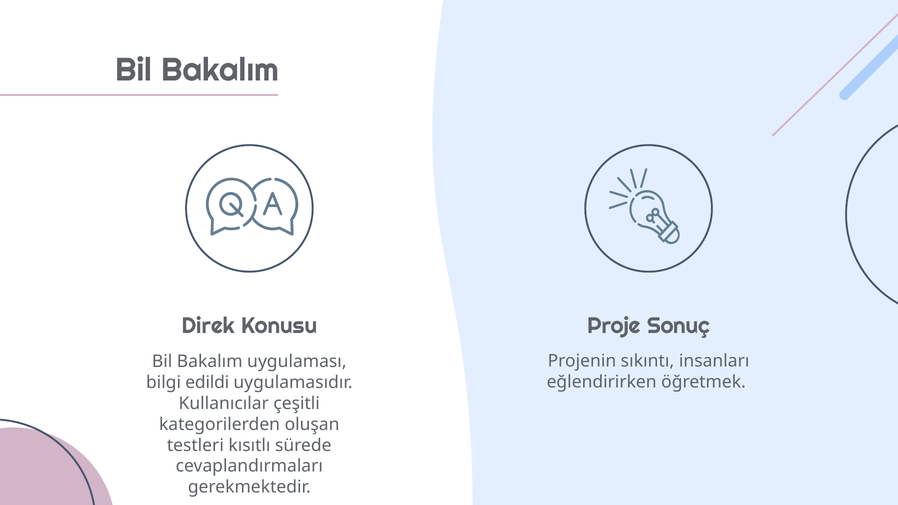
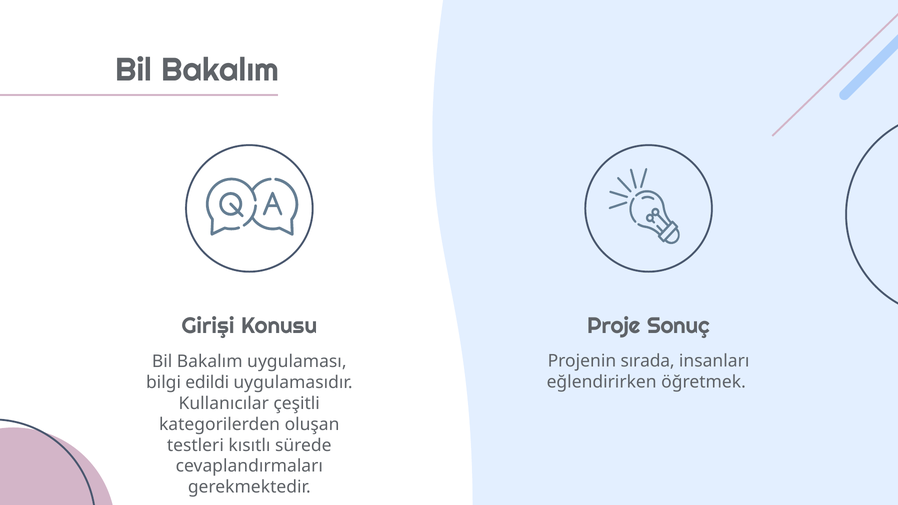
Direk: Direk -> Girişi
sıkıntı: sıkıntı -> sırada
